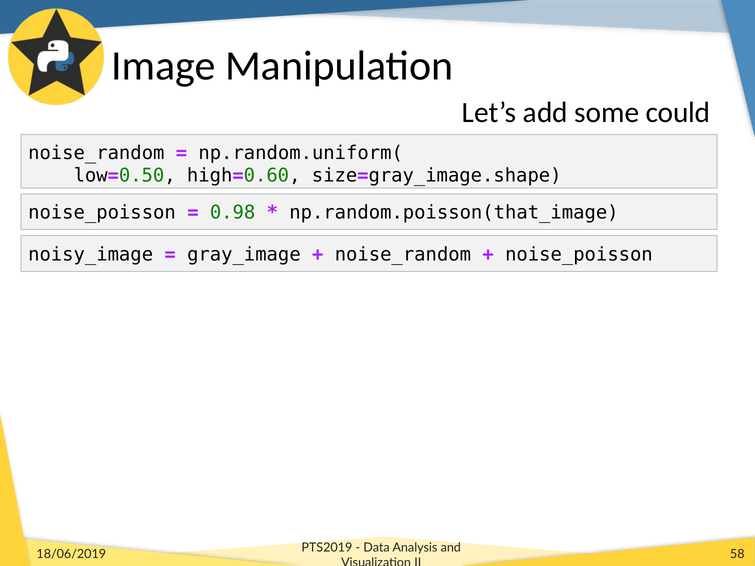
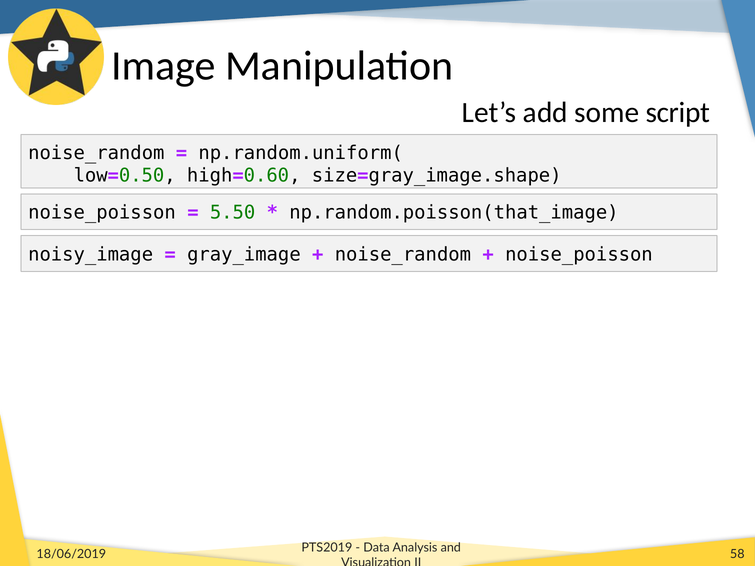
could: could -> script
0.98: 0.98 -> 5.50
